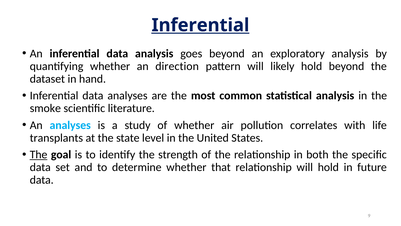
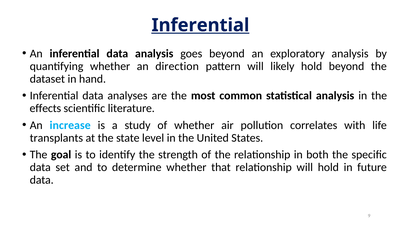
smoke: smoke -> effects
An analyses: analyses -> increase
The at (39, 154) underline: present -> none
